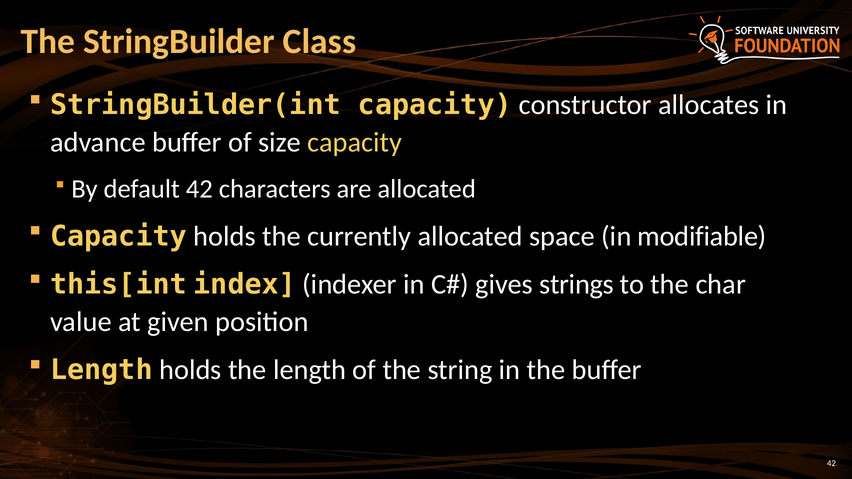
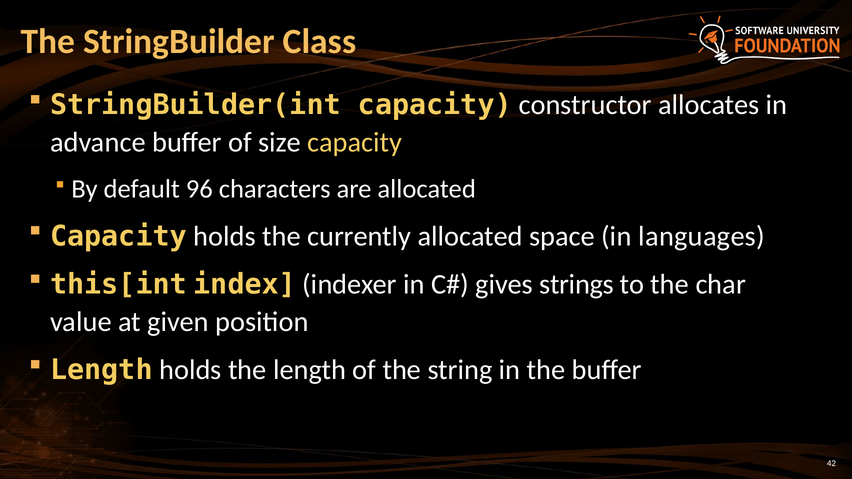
default 42: 42 -> 96
modifiable: modifiable -> languages
